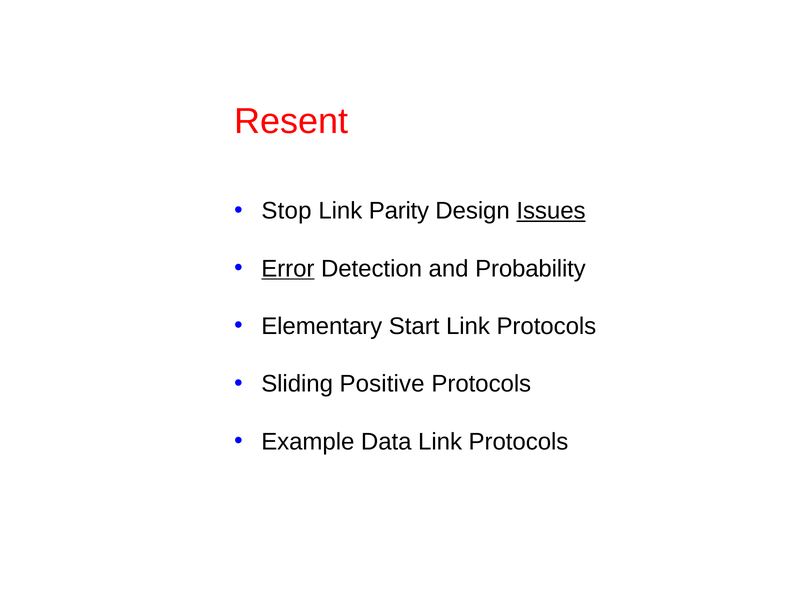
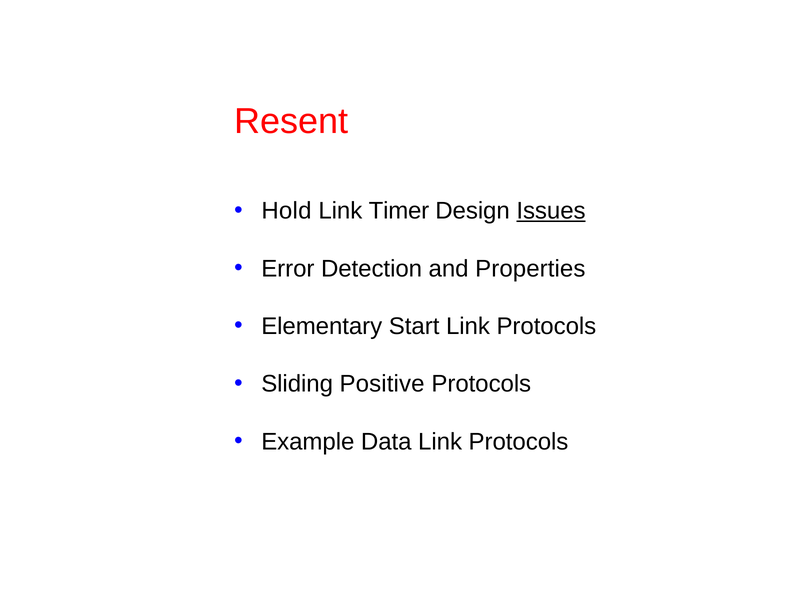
Stop: Stop -> Hold
Parity: Parity -> Timer
Error underline: present -> none
Probability: Probability -> Properties
